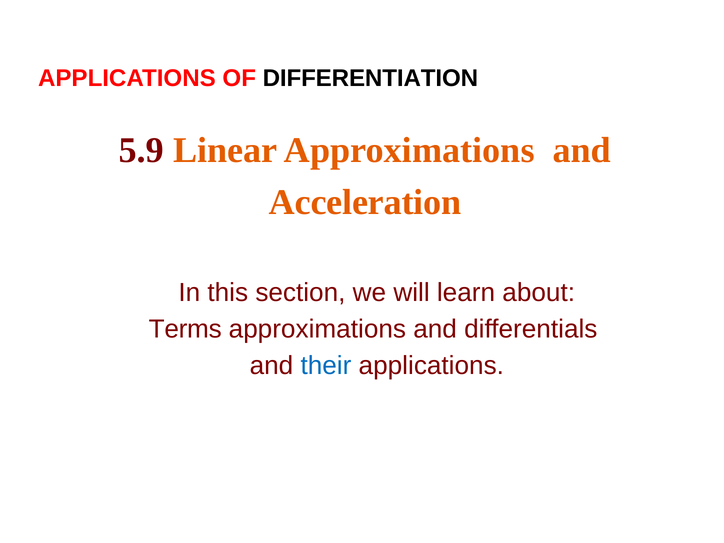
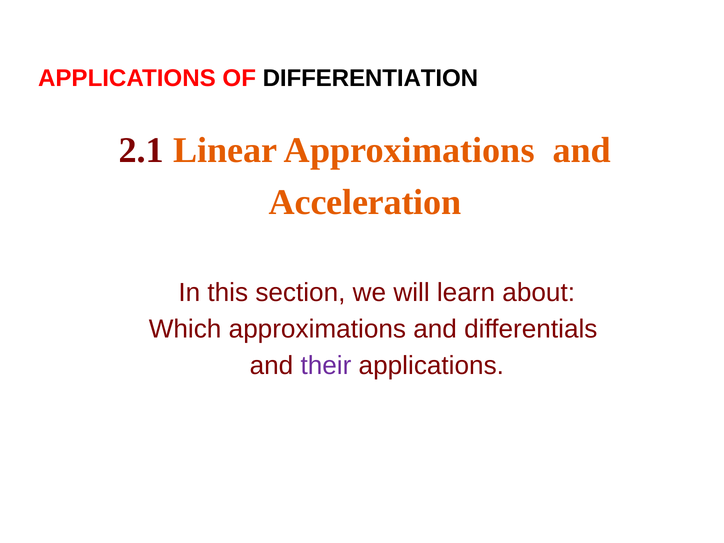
5.9: 5.9 -> 2.1
Terms: Terms -> Which
their colour: blue -> purple
